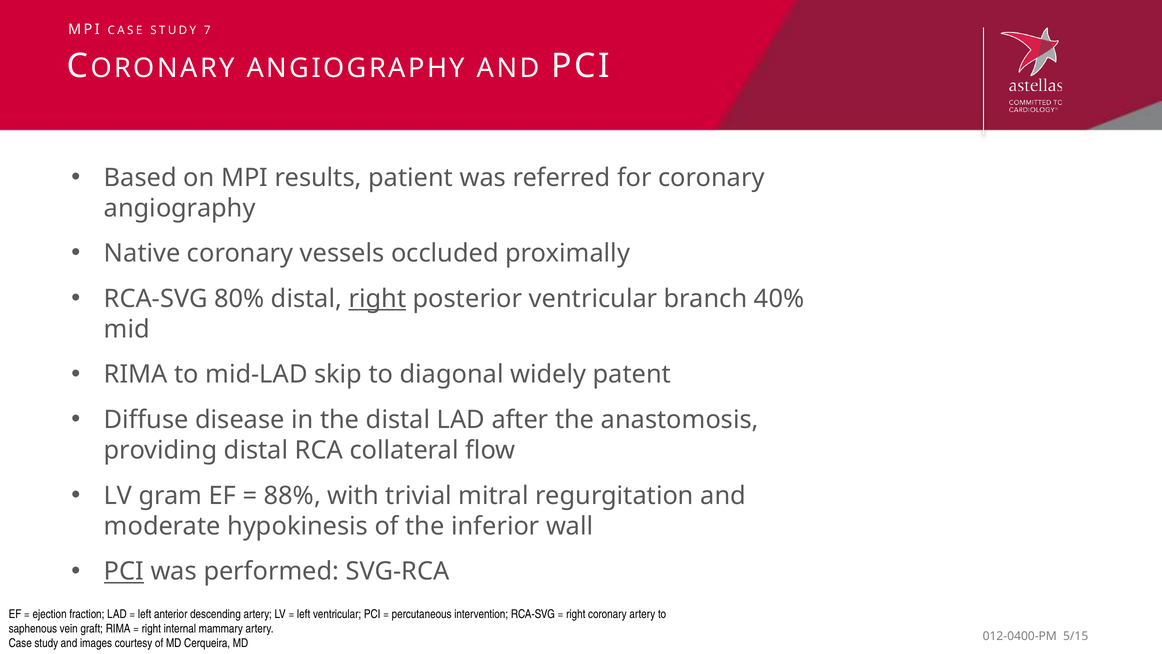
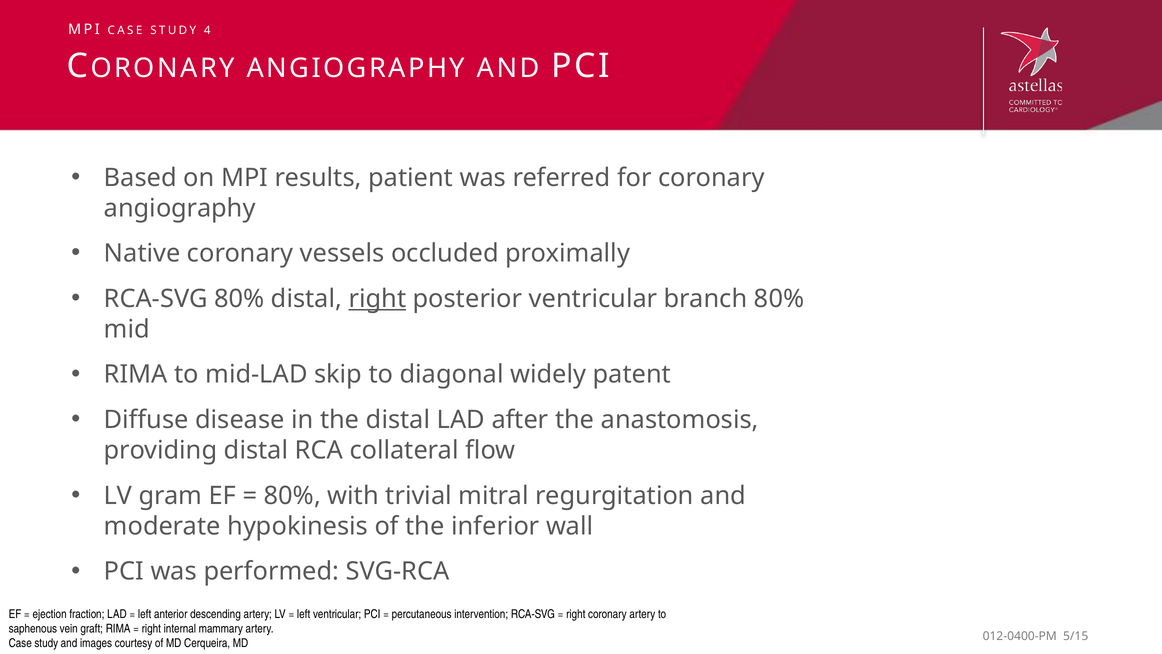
7: 7 -> 4
branch 40%: 40% -> 80%
88% at (292, 495): 88% -> 80%
PCI at (124, 571) underline: present -> none
